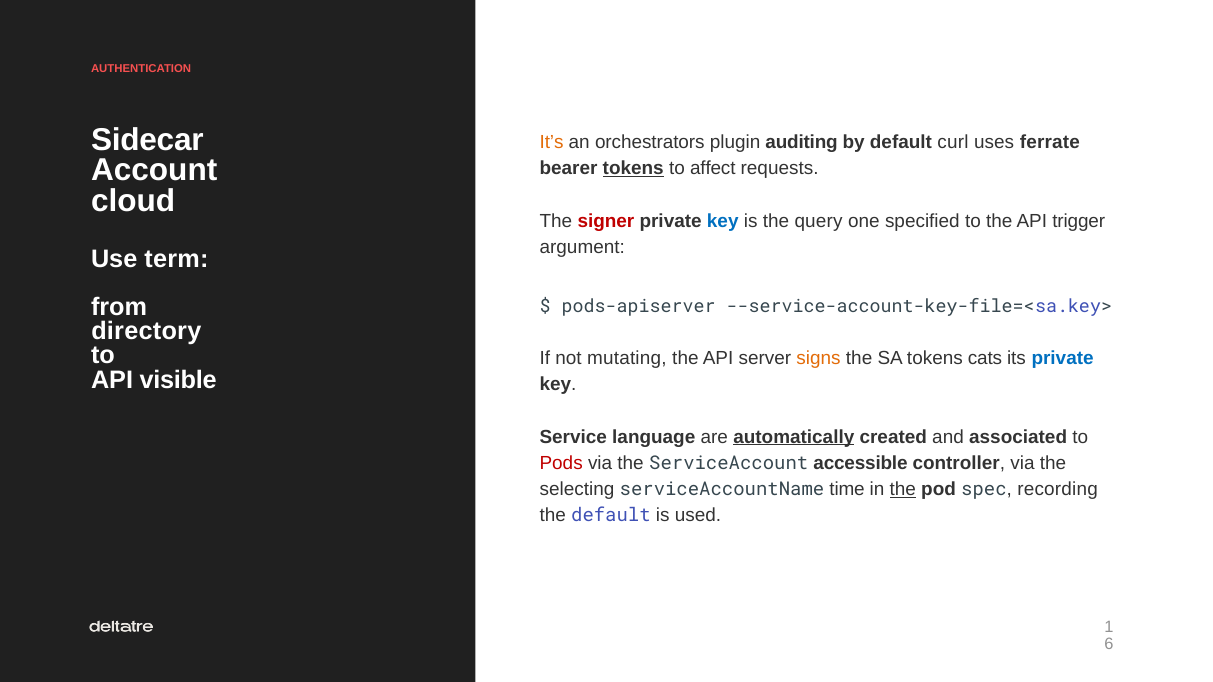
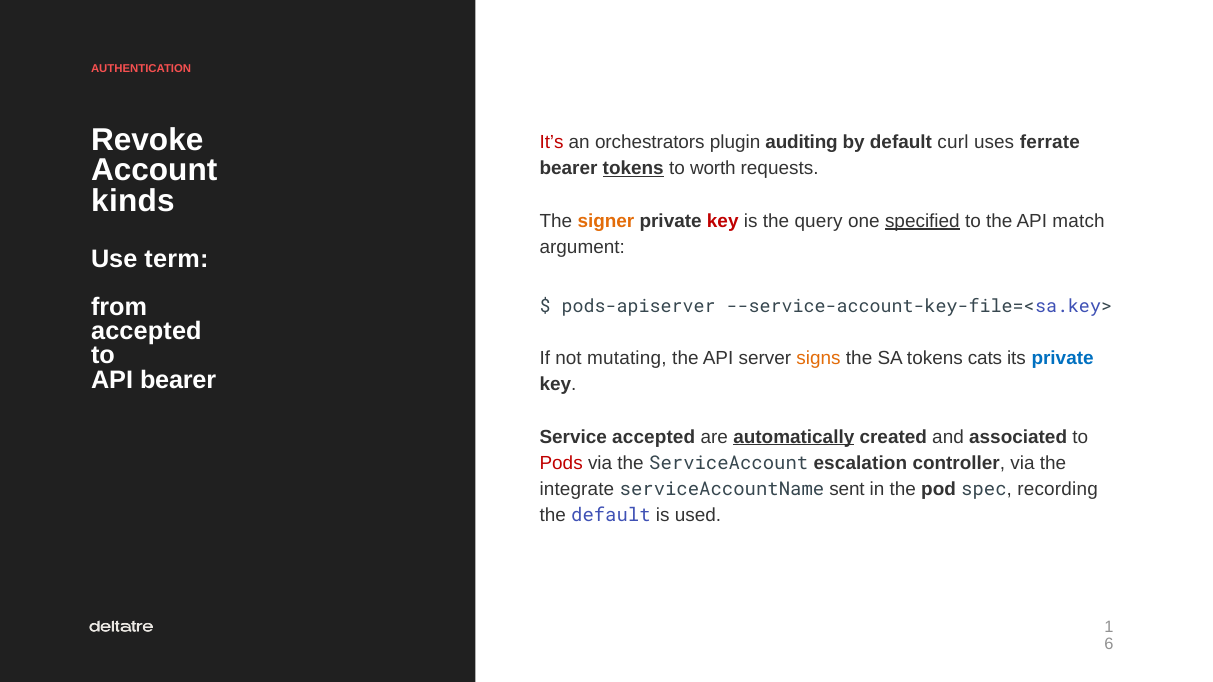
Sidecar: Sidecar -> Revoke
It’s colour: orange -> red
affect: affect -> worth
cloud: cloud -> kinds
signer colour: red -> orange
key at (723, 221) colour: blue -> red
specified underline: none -> present
trigger: trigger -> match
directory at (146, 332): directory -> accepted
API visible: visible -> bearer
Service language: language -> accepted
accessible: accessible -> escalation
selecting: selecting -> integrate
time: time -> sent
the at (903, 489) underline: present -> none
